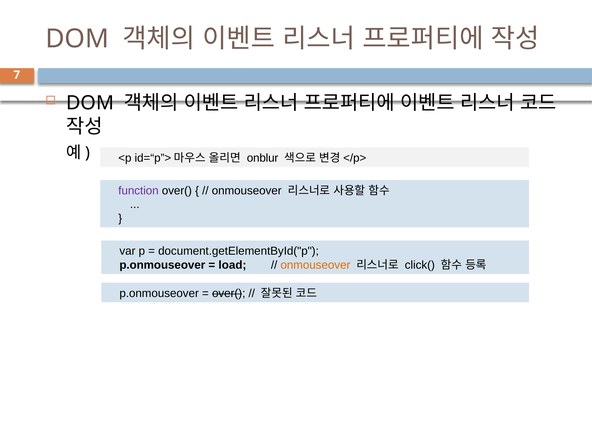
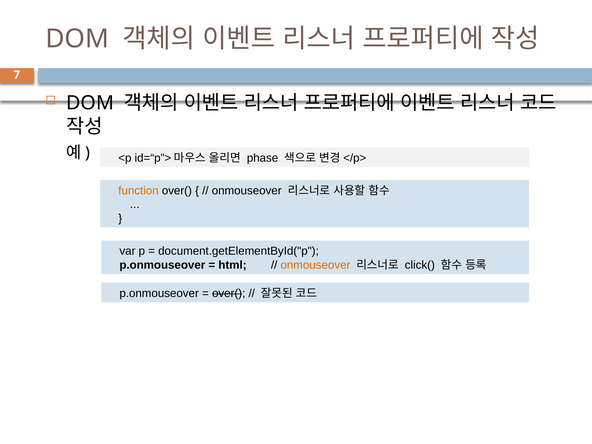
onblur: onblur -> phase
function colour: purple -> orange
load: load -> html
